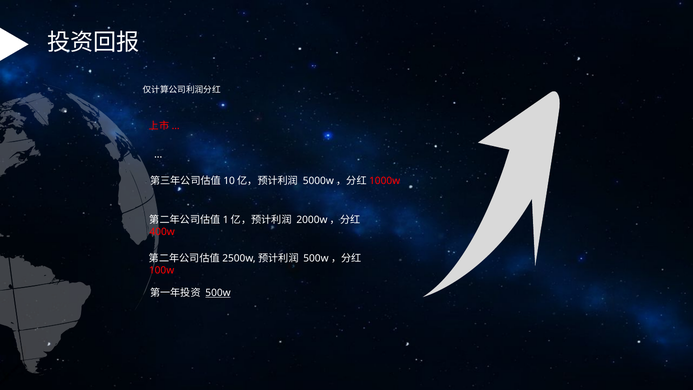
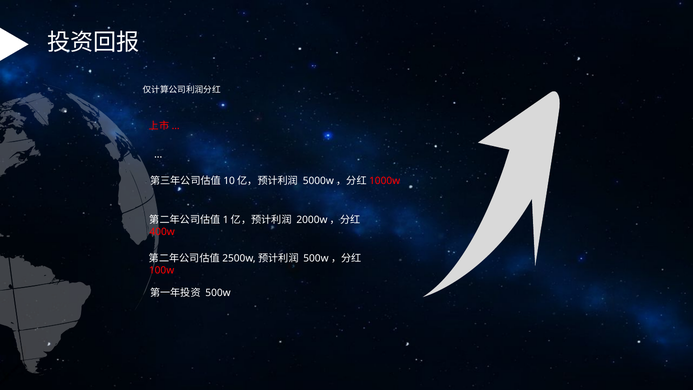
500w underline: present -> none
